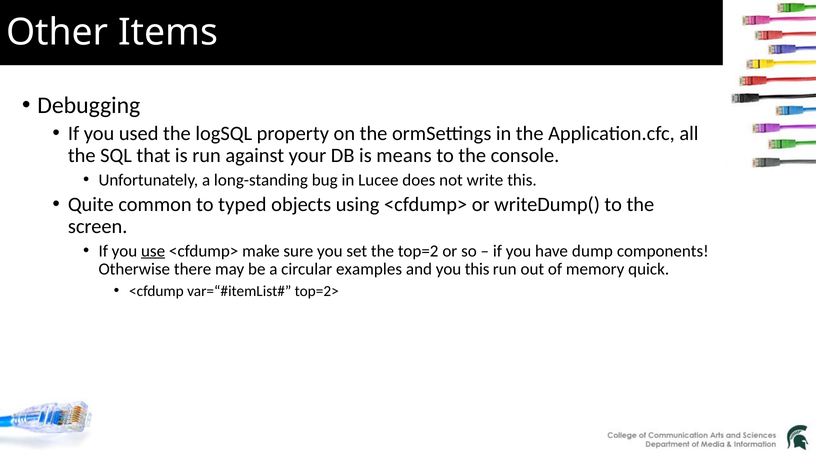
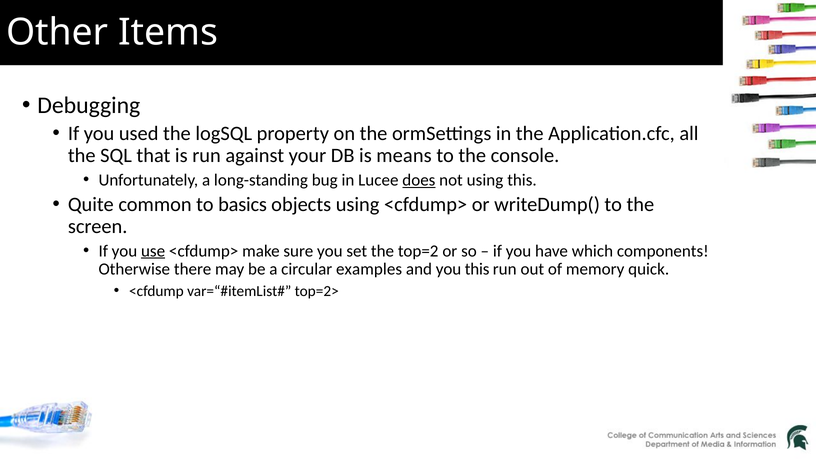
does underline: none -> present
not write: write -> using
typed: typed -> basics
dump: dump -> which
